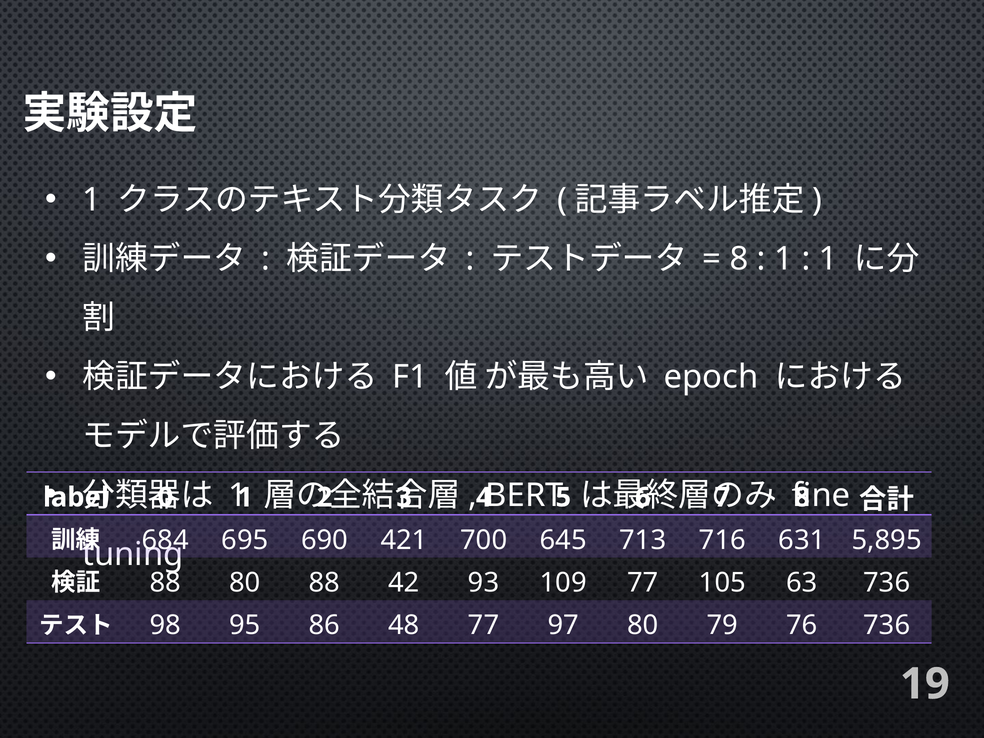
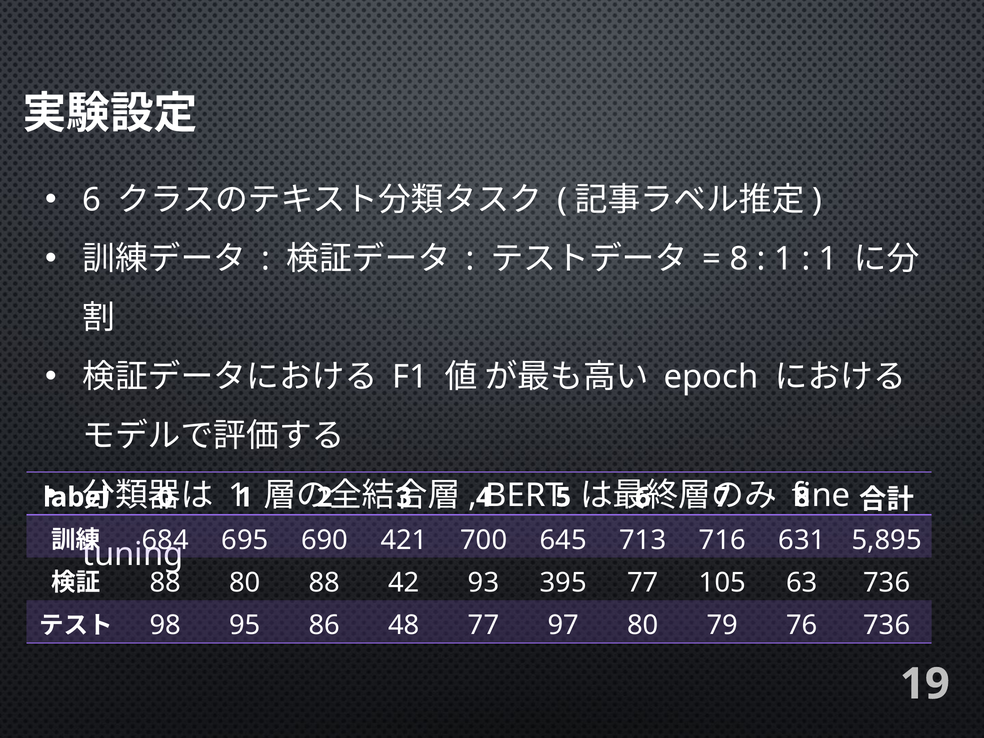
1 at (92, 200): 1 -> 6
109: 109 -> 395
